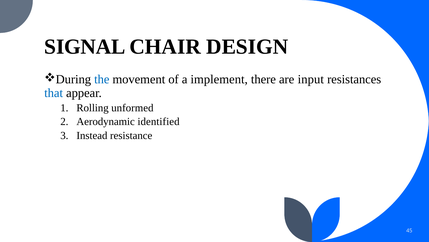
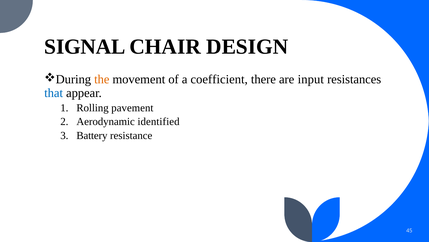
the colour: blue -> orange
implement: implement -> coefficient
unformed: unformed -> pavement
Instead: Instead -> Battery
